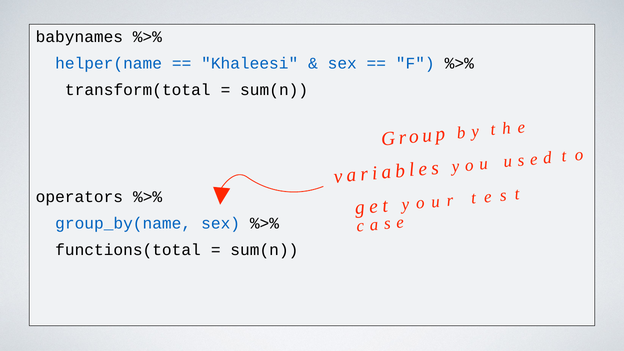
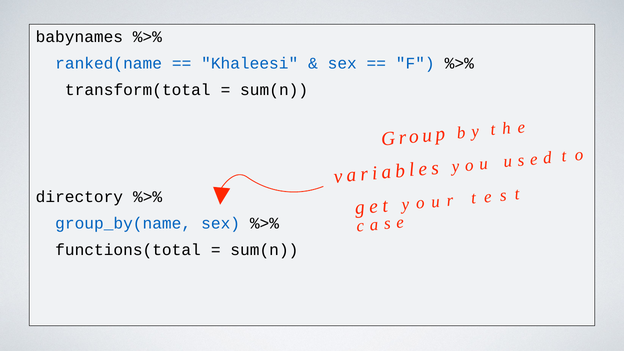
helper(name: helper(name -> ranked(name
operators: operators -> directory
